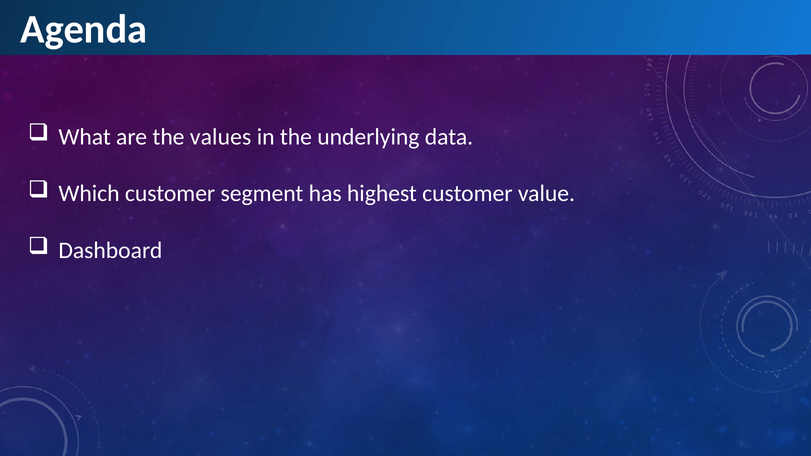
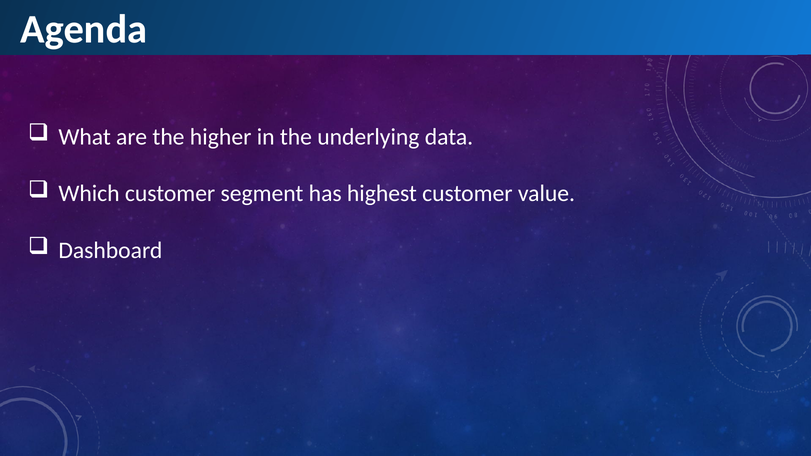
values: values -> higher
